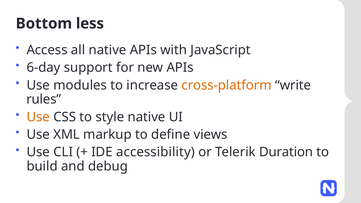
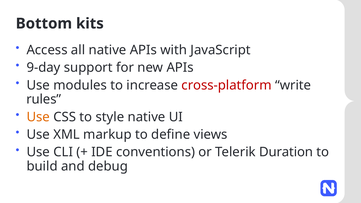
less: less -> kits
6-day: 6-day -> 9-day
cross-platform colour: orange -> red
accessibility: accessibility -> conventions
